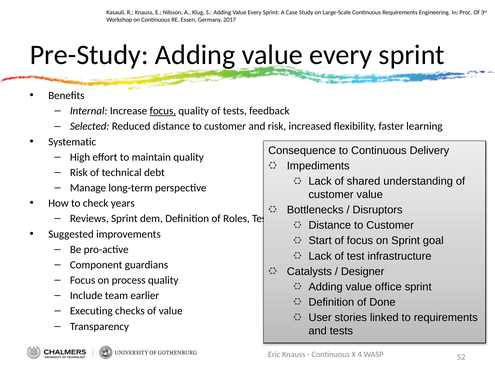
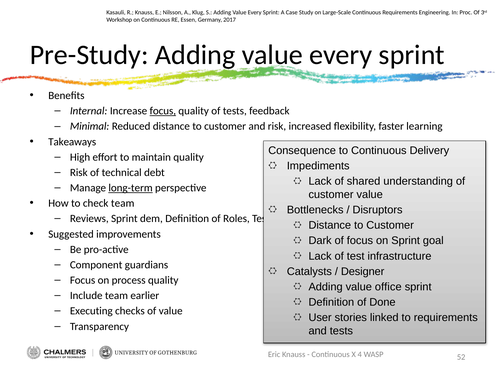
Selected: Selected -> Minimal
Systematic: Systematic -> Takeaways
long-term underline: none -> present
check years: years -> team
Start: Start -> Dark
